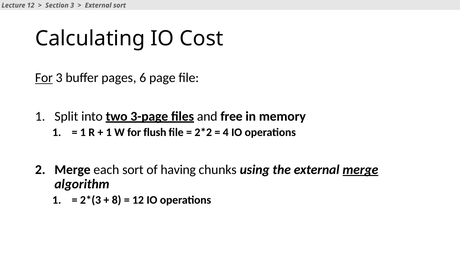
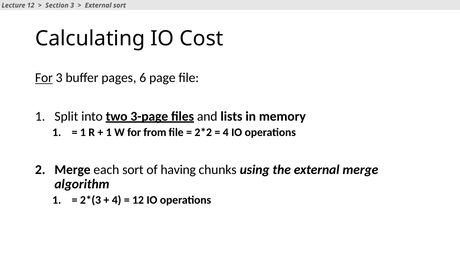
free: free -> lists
flush: flush -> from
merge at (360, 170) underline: present -> none
8 at (117, 200): 8 -> 4
